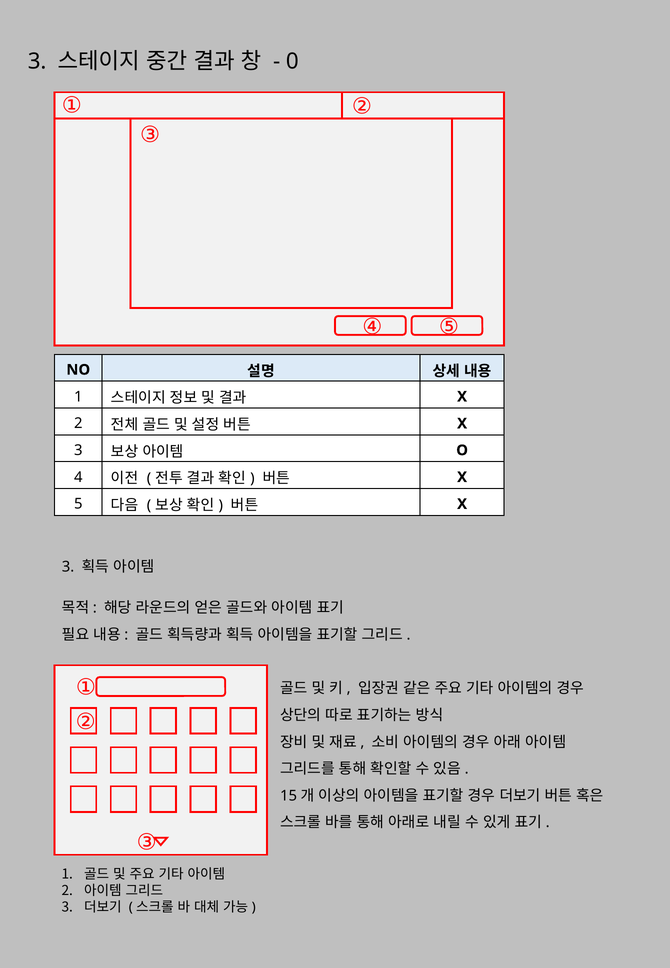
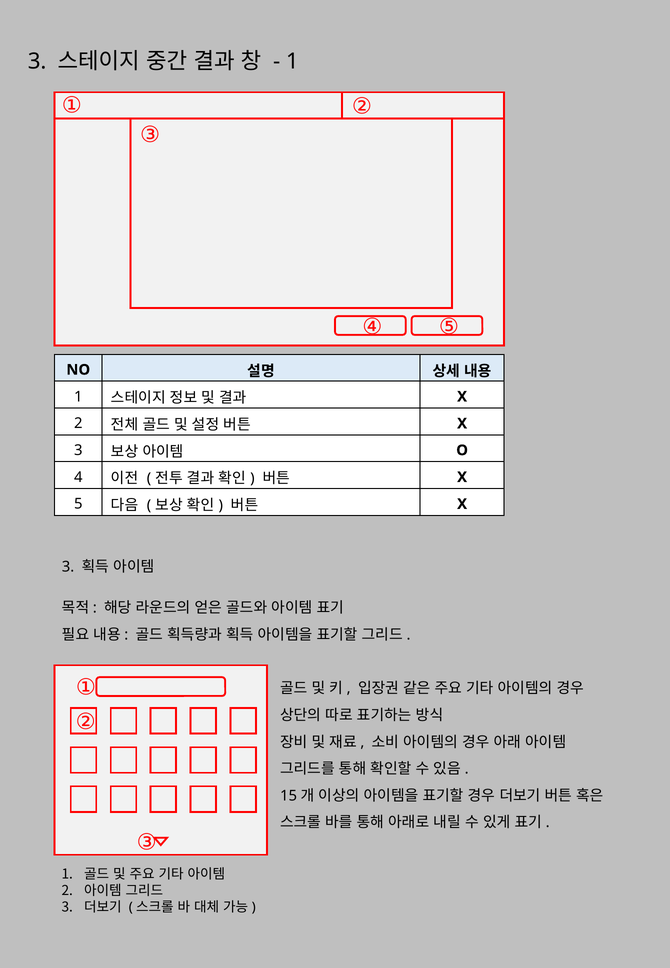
0 at (292, 61): 0 -> 1
